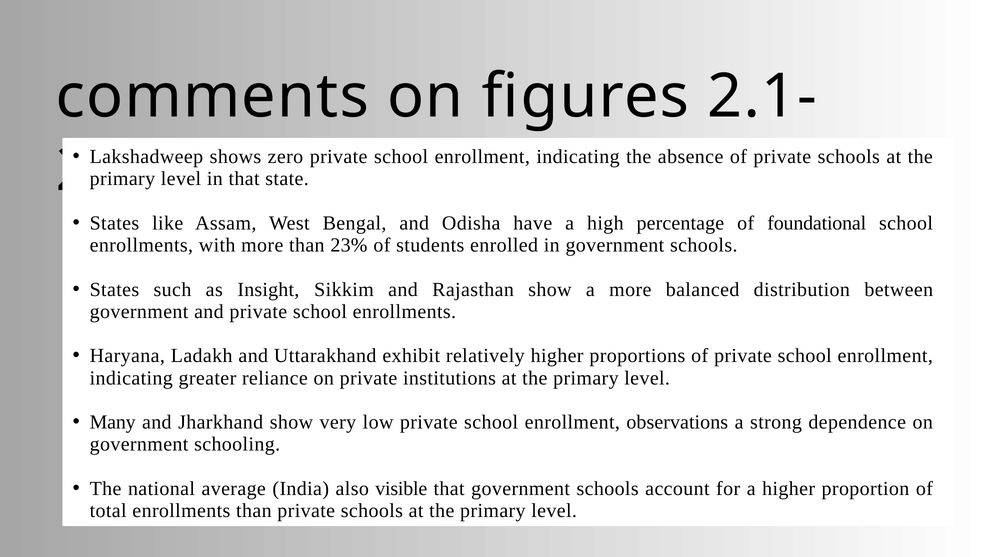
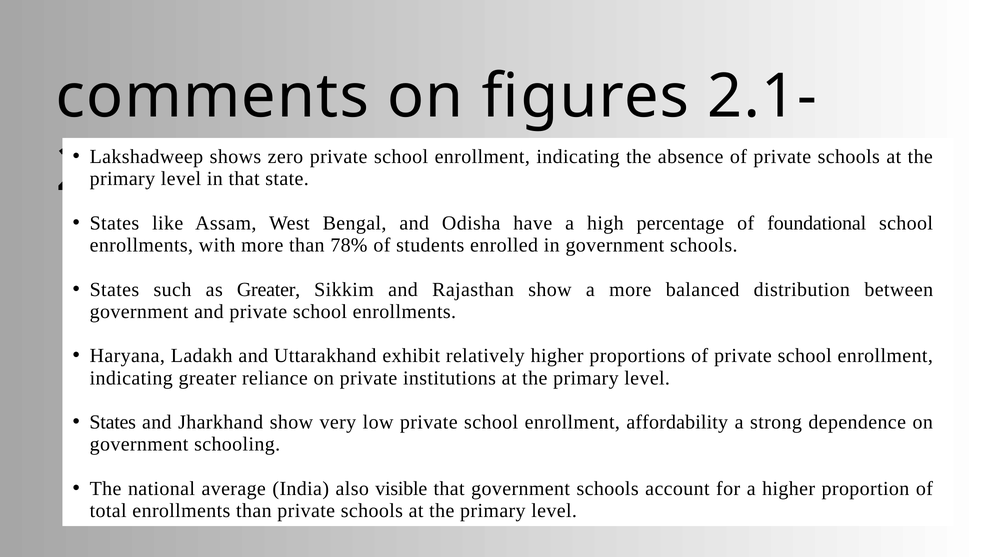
23%: 23% -> 78%
as Insight: Insight -> Greater
Many at (113, 423): Many -> States
observations: observations -> affordability
